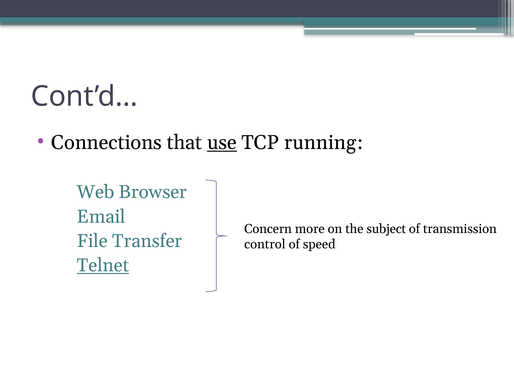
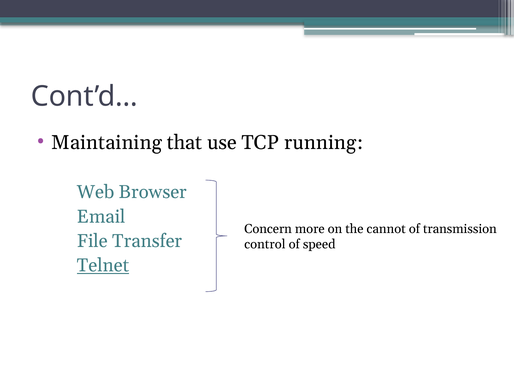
Connections: Connections -> Maintaining
use underline: present -> none
subject: subject -> cannot
